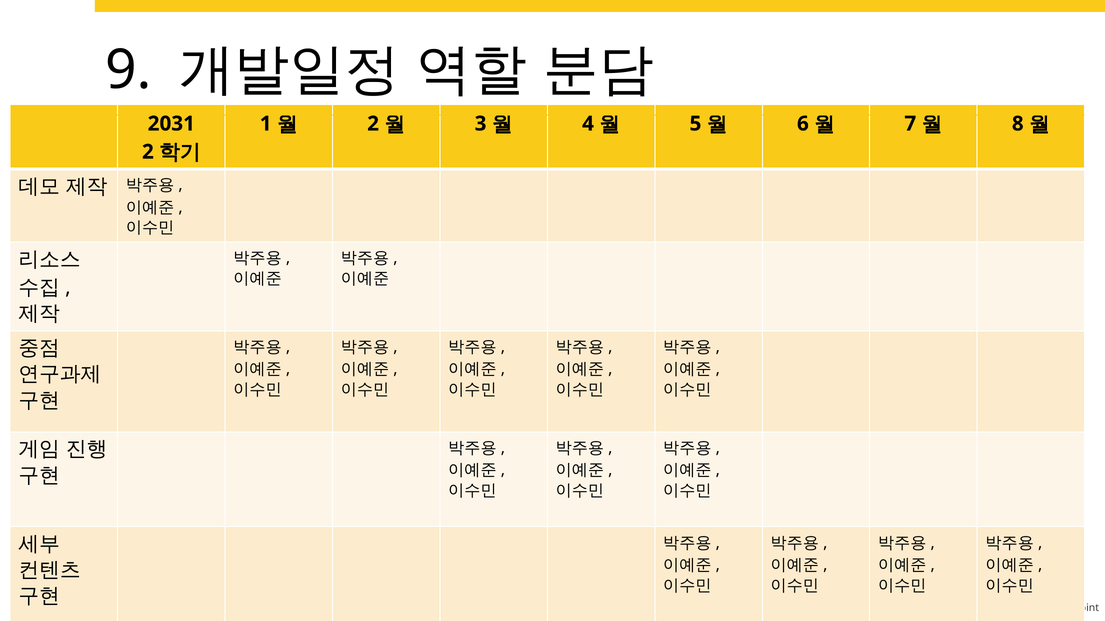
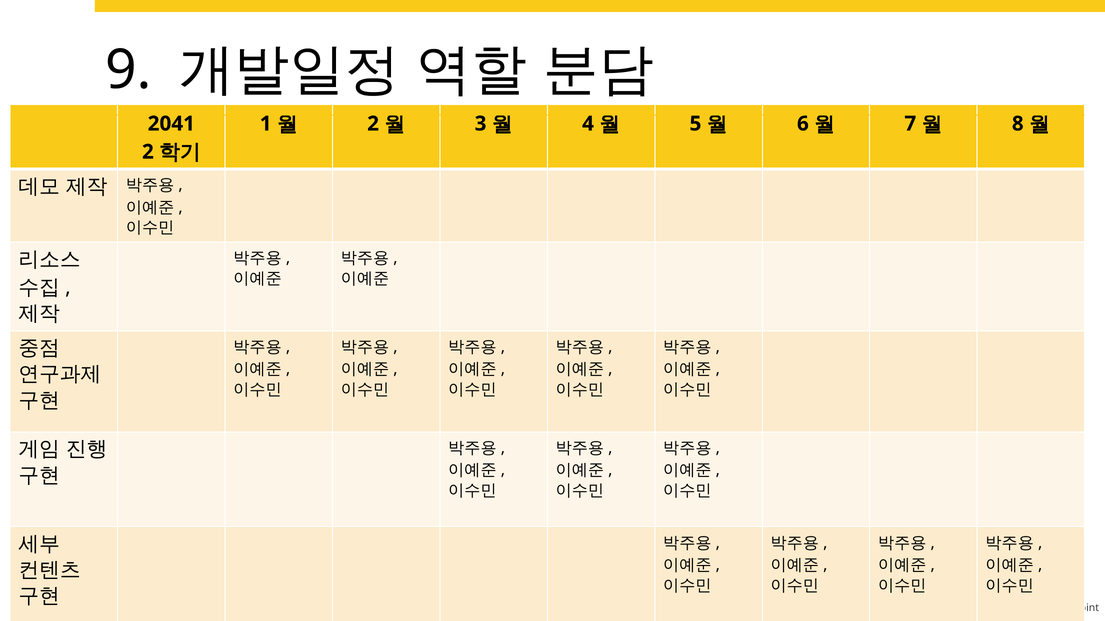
2031: 2031 -> 2041
